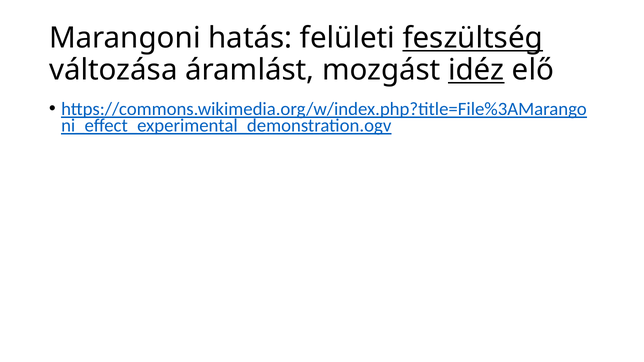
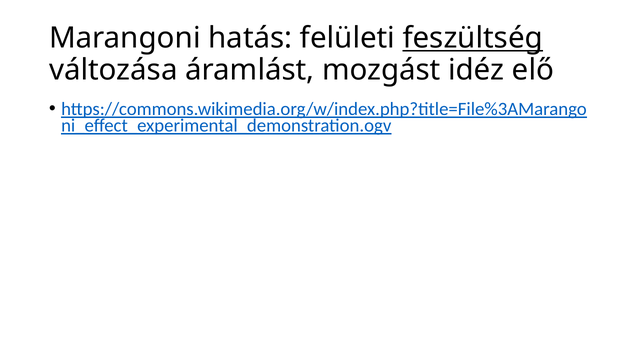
idéz underline: present -> none
